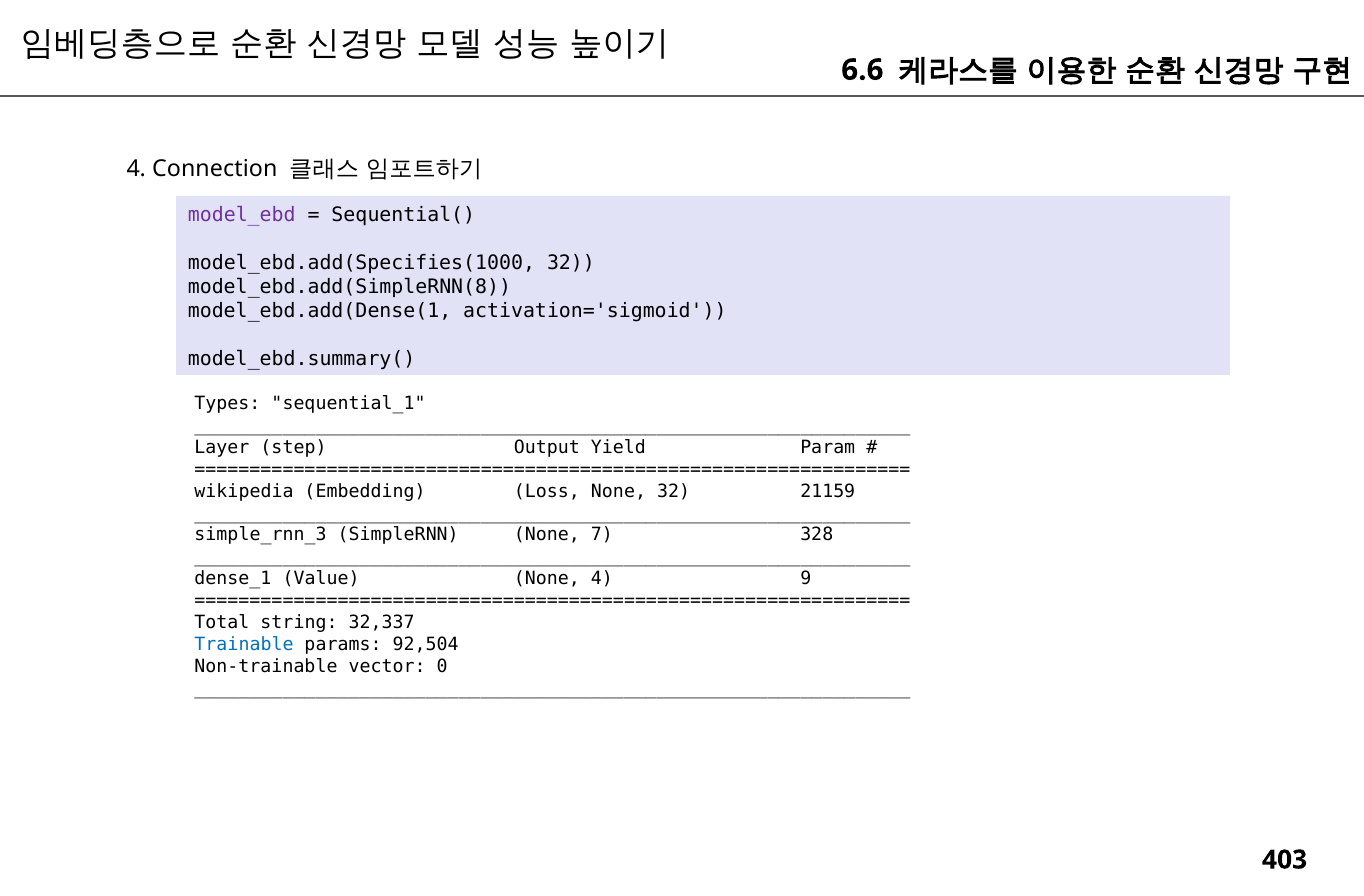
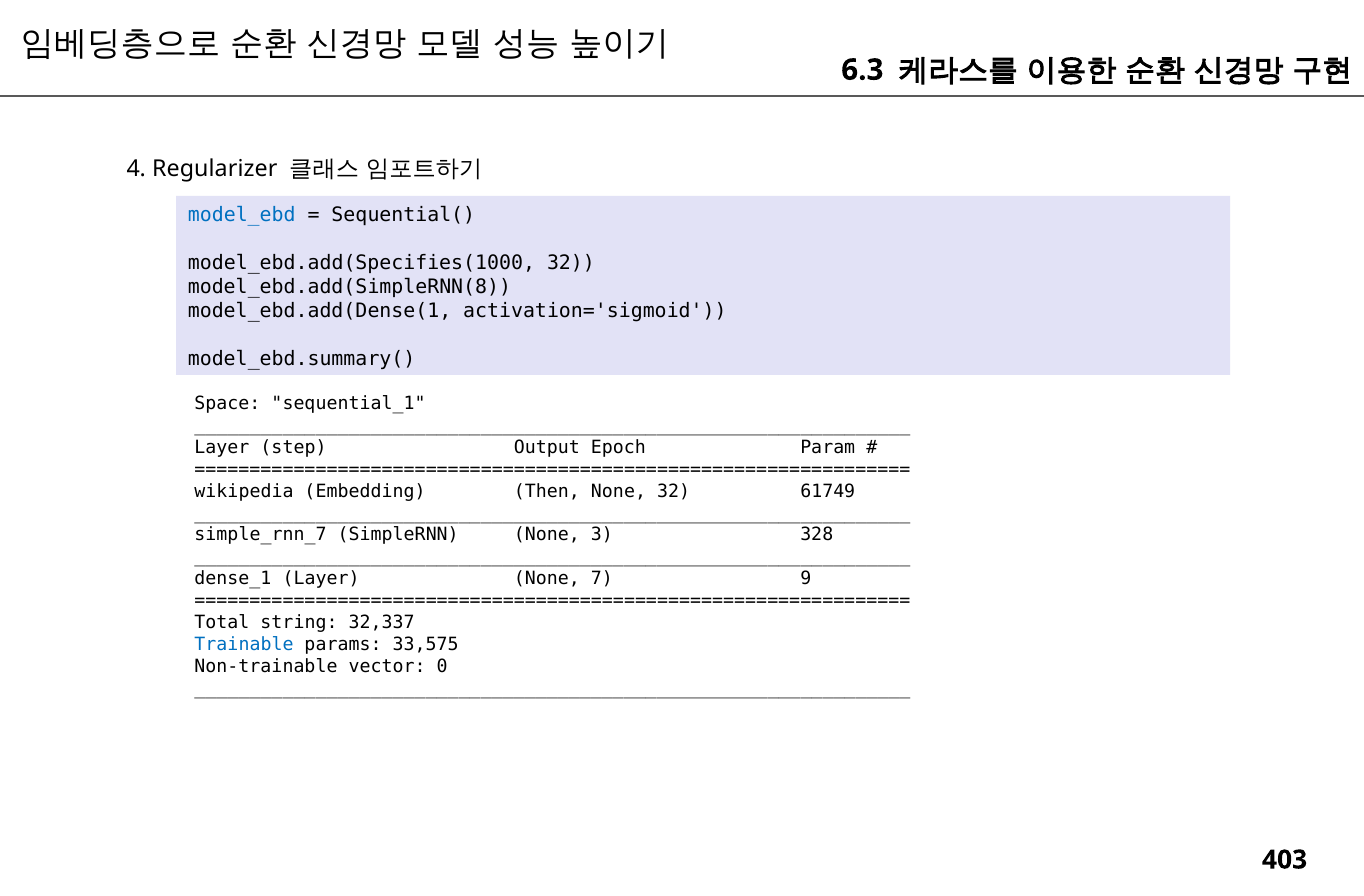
6.6: 6.6 -> 6.3
Connection: Connection -> Regularizer
model_ebd colour: purple -> blue
Types: Types -> Space
Yield: Yield -> Epoch
Loss: Loss -> Then
21159: 21159 -> 61749
simple_rnn_3: simple_rnn_3 -> simple_rnn_7
7: 7 -> 3
dense_1 Value: Value -> Layer
None 4: 4 -> 7
92,504: 92,504 -> 33,575
